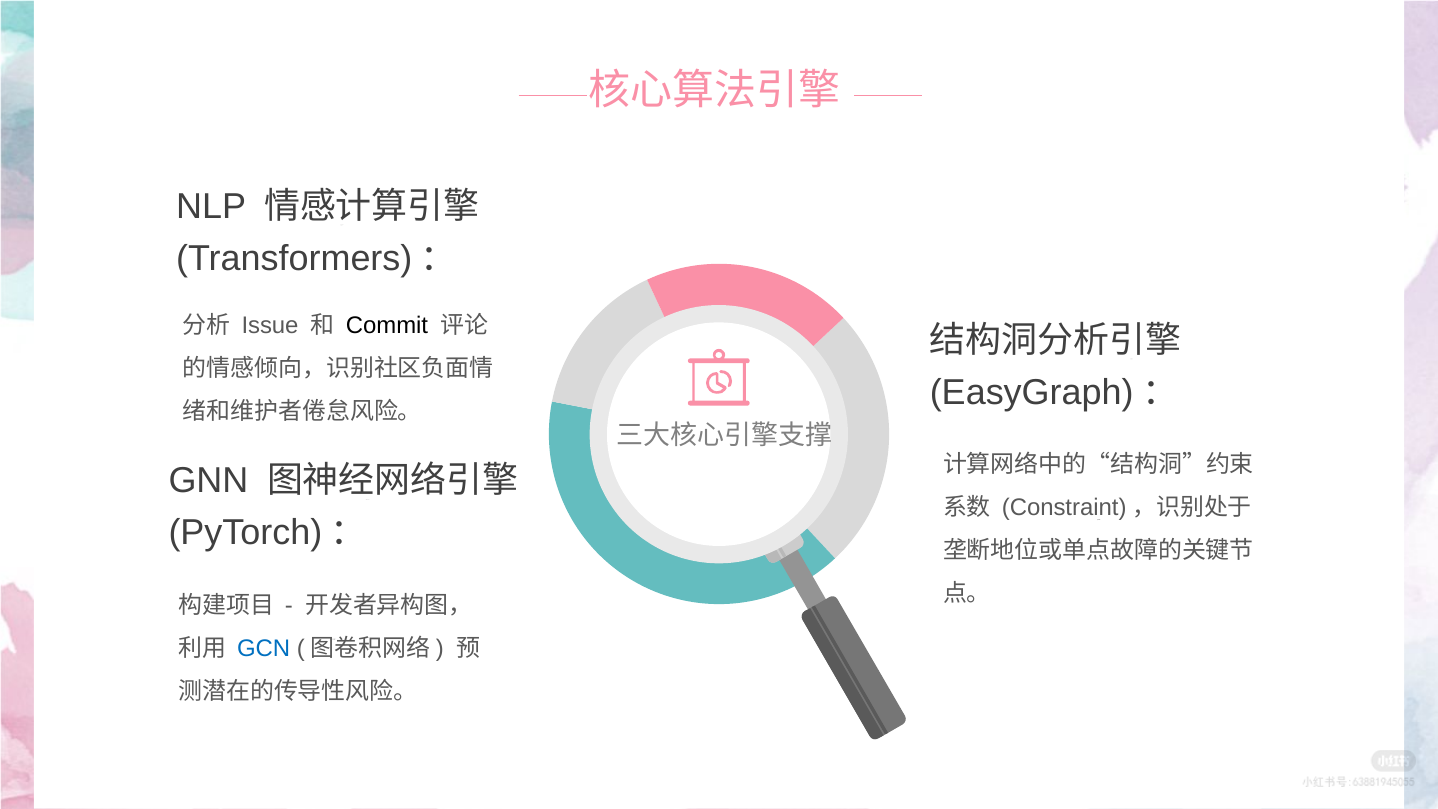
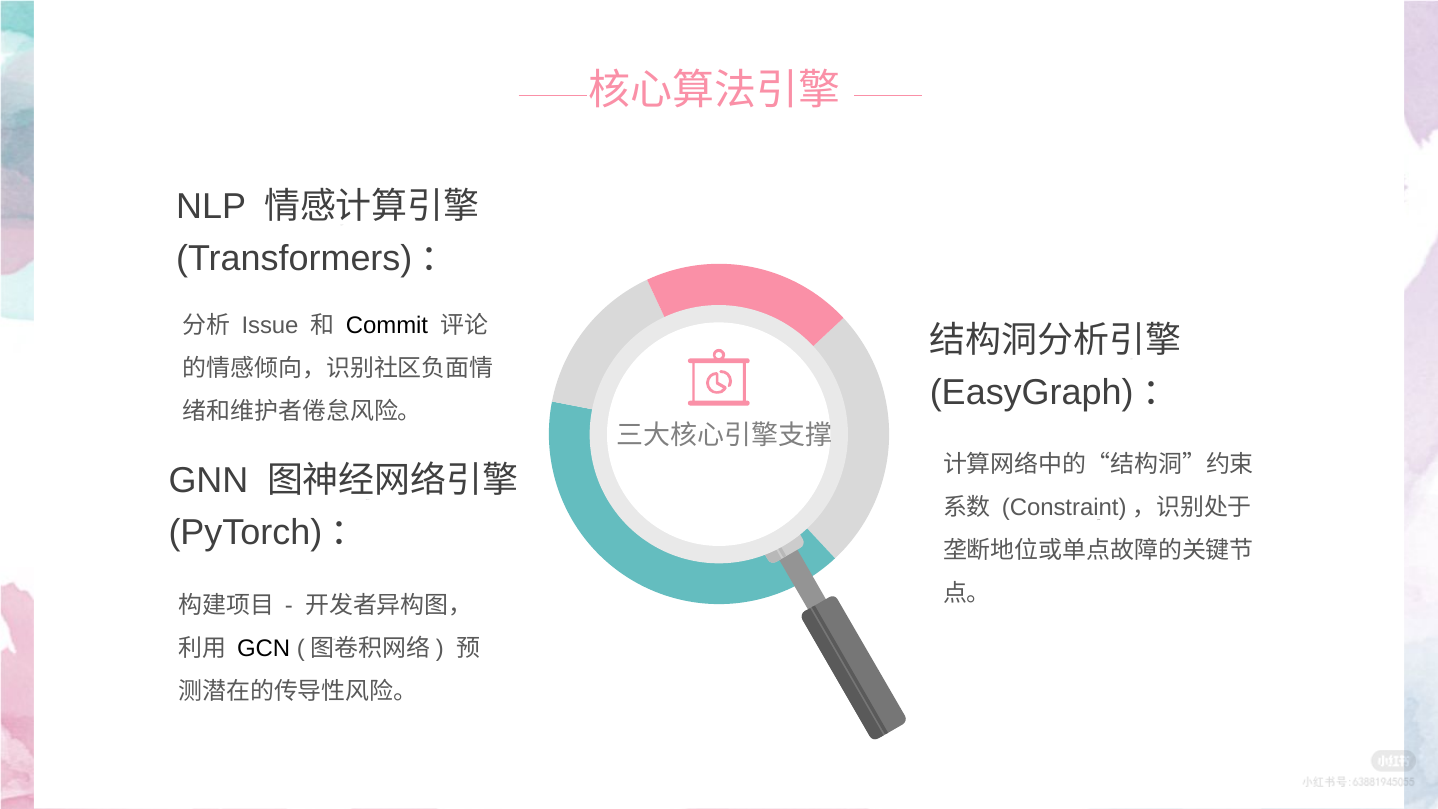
GCN at (264, 649) colour: blue -> black
